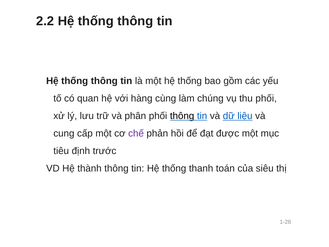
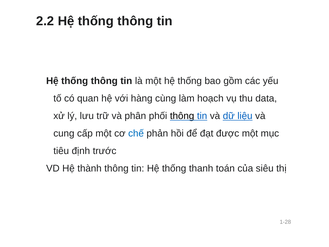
chúng: chúng -> hoạch
thu phối: phối -> data
chế colour: purple -> blue
